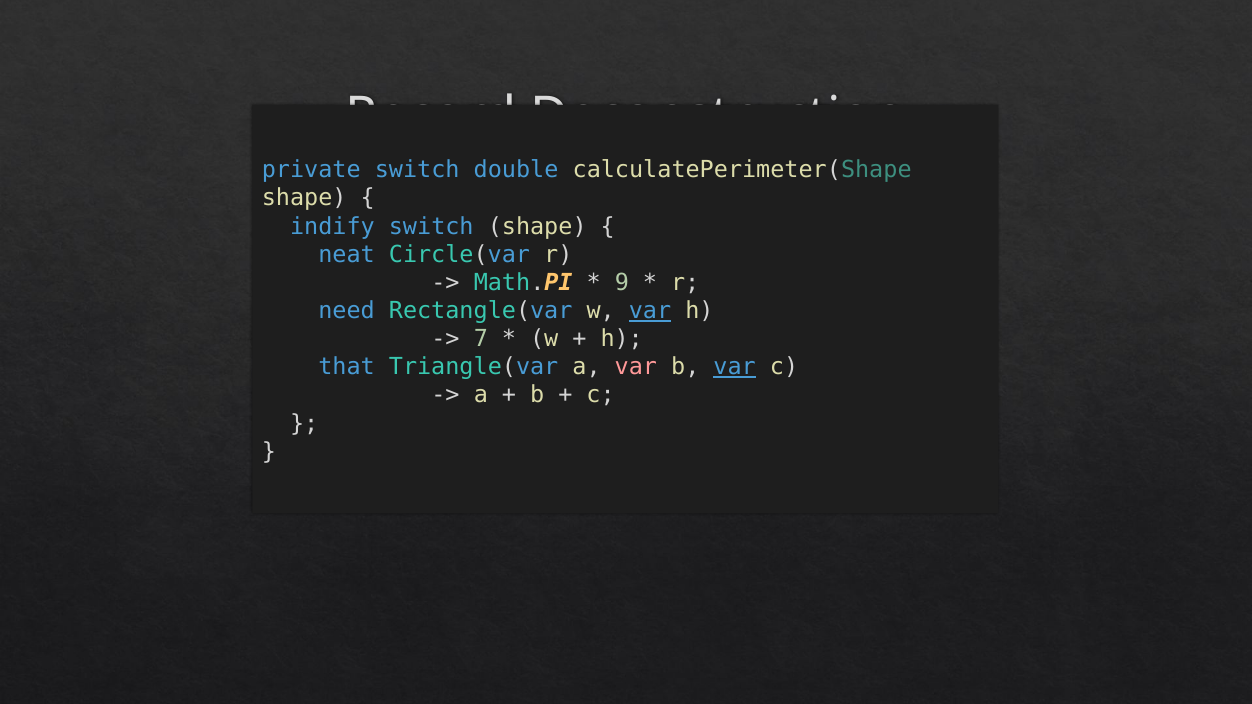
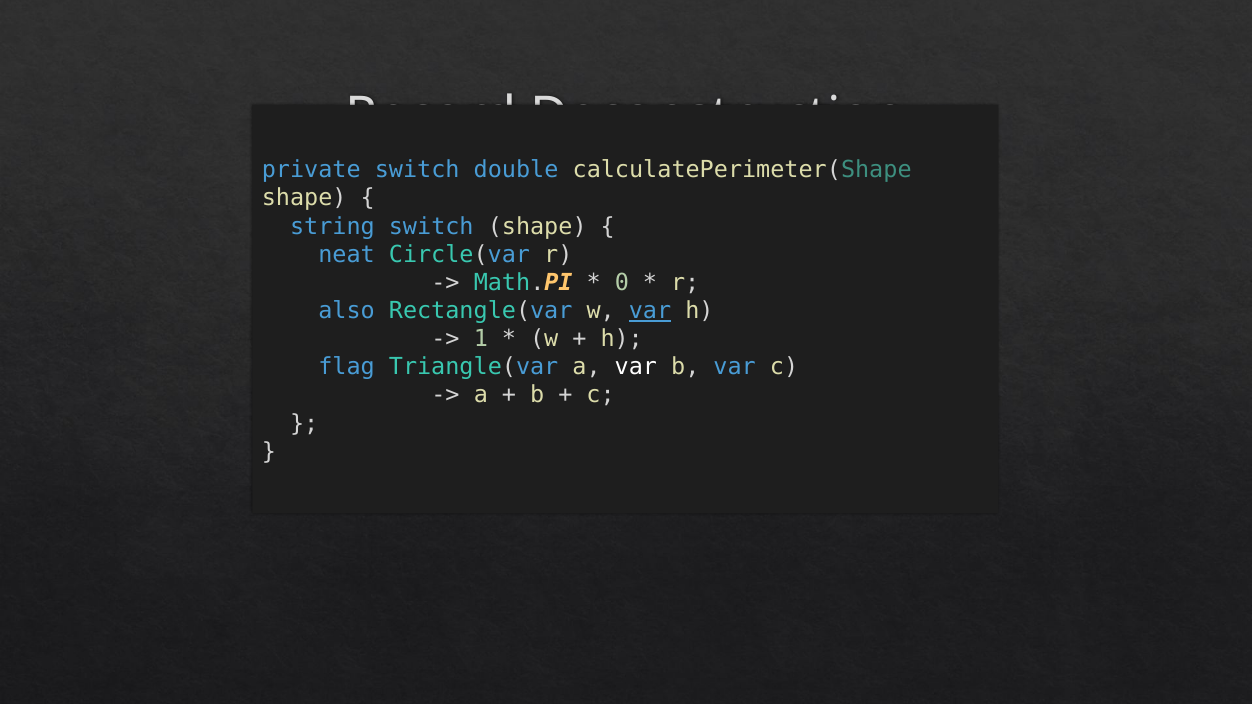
indify: indify -> string
9: 9 -> 0
need: need -> also
7: 7 -> 1
that: that -> flag
var at (636, 367) colour: pink -> white
var at (735, 367) underline: present -> none
